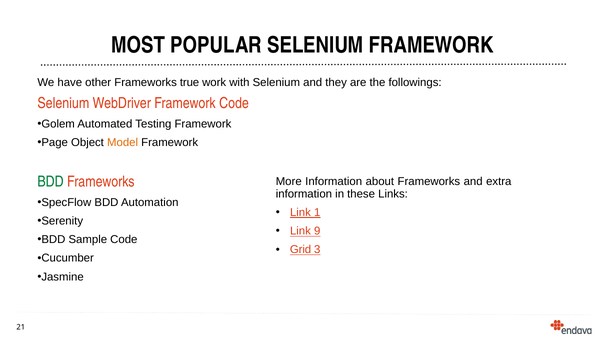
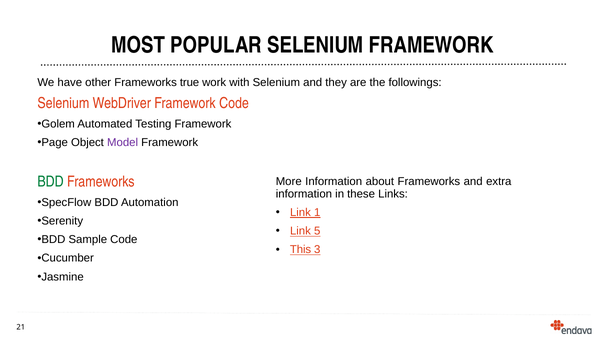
Model colour: orange -> purple
9: 9 -> 5
Grid: Grid -> This
